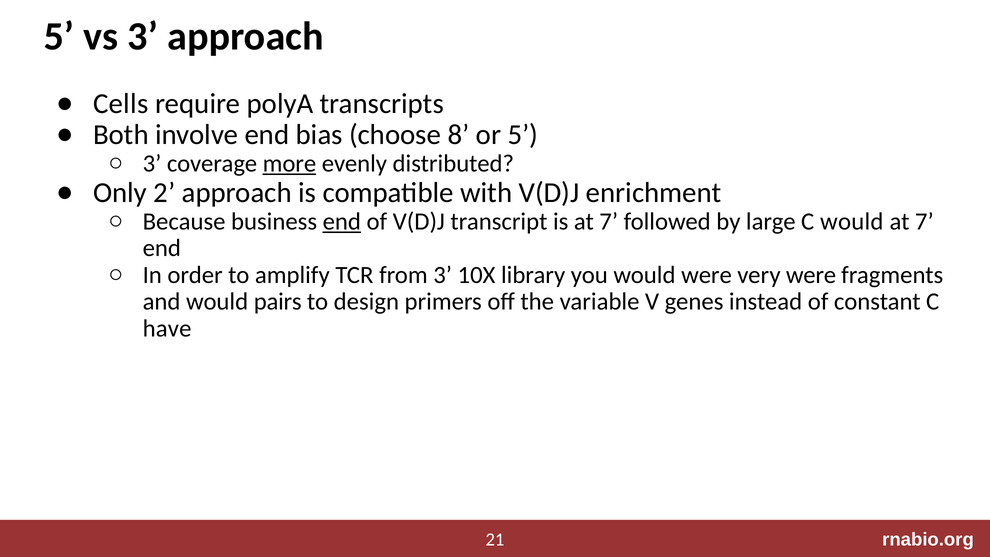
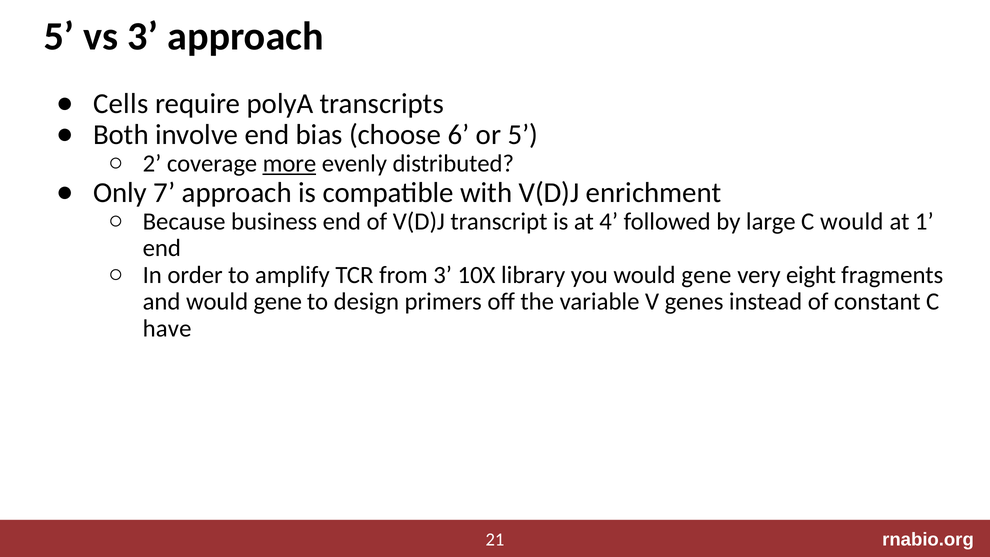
8: 8 -> 6
3 at (152, 164): 3 -> 2
2: 2 -> 7
end at (342, 222) underline: present -> none
is at 7: 7 -> 4
7 at (924, 222): 7 -> 1
you would were: were -> gene
very were: were -> eight
and would pairs: pairs -> gene
